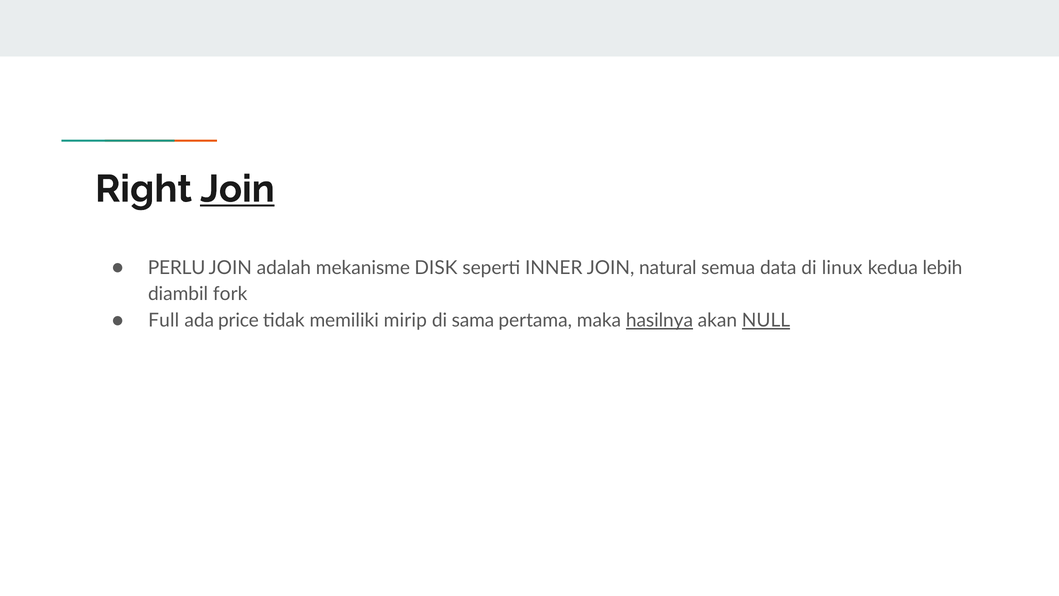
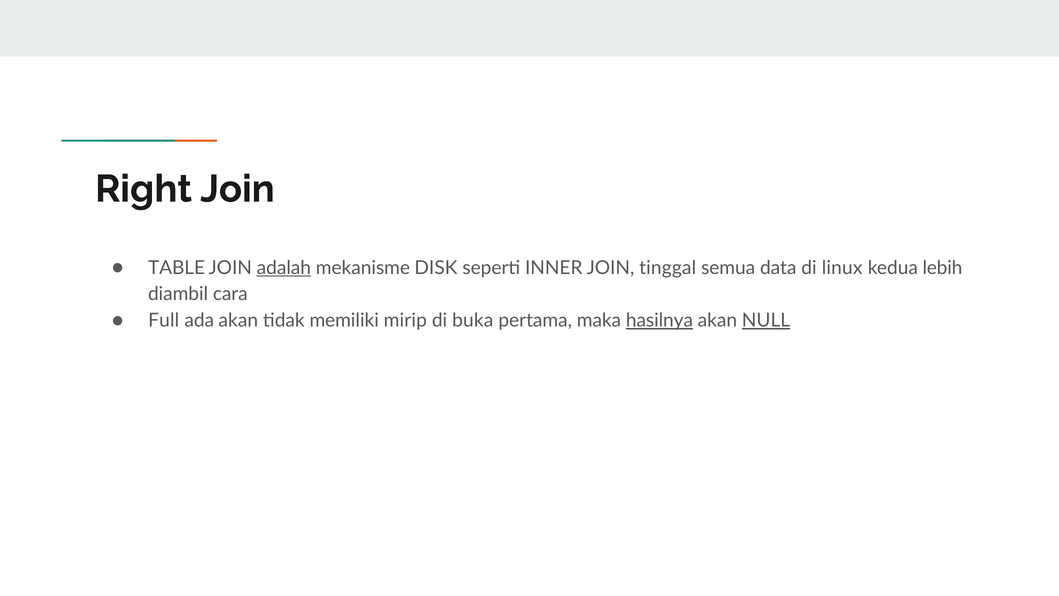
Join at (237, 189) underline: present -> none
PERLU: PERLU -> TABLE
adalah underline: none -> present
natural: natural -> tinggal
fork: fork -> cara
ada price: price -> akan
sama: sama -> buka
